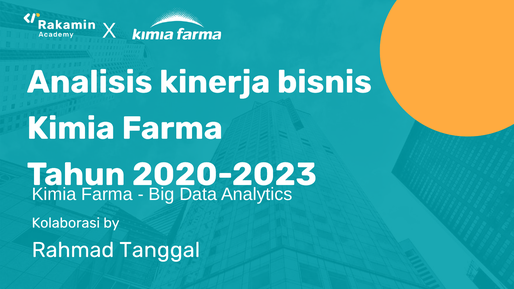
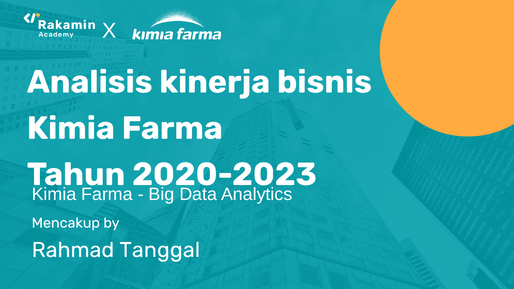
Kolaborasi: Kolaborasi -> Mencakup
